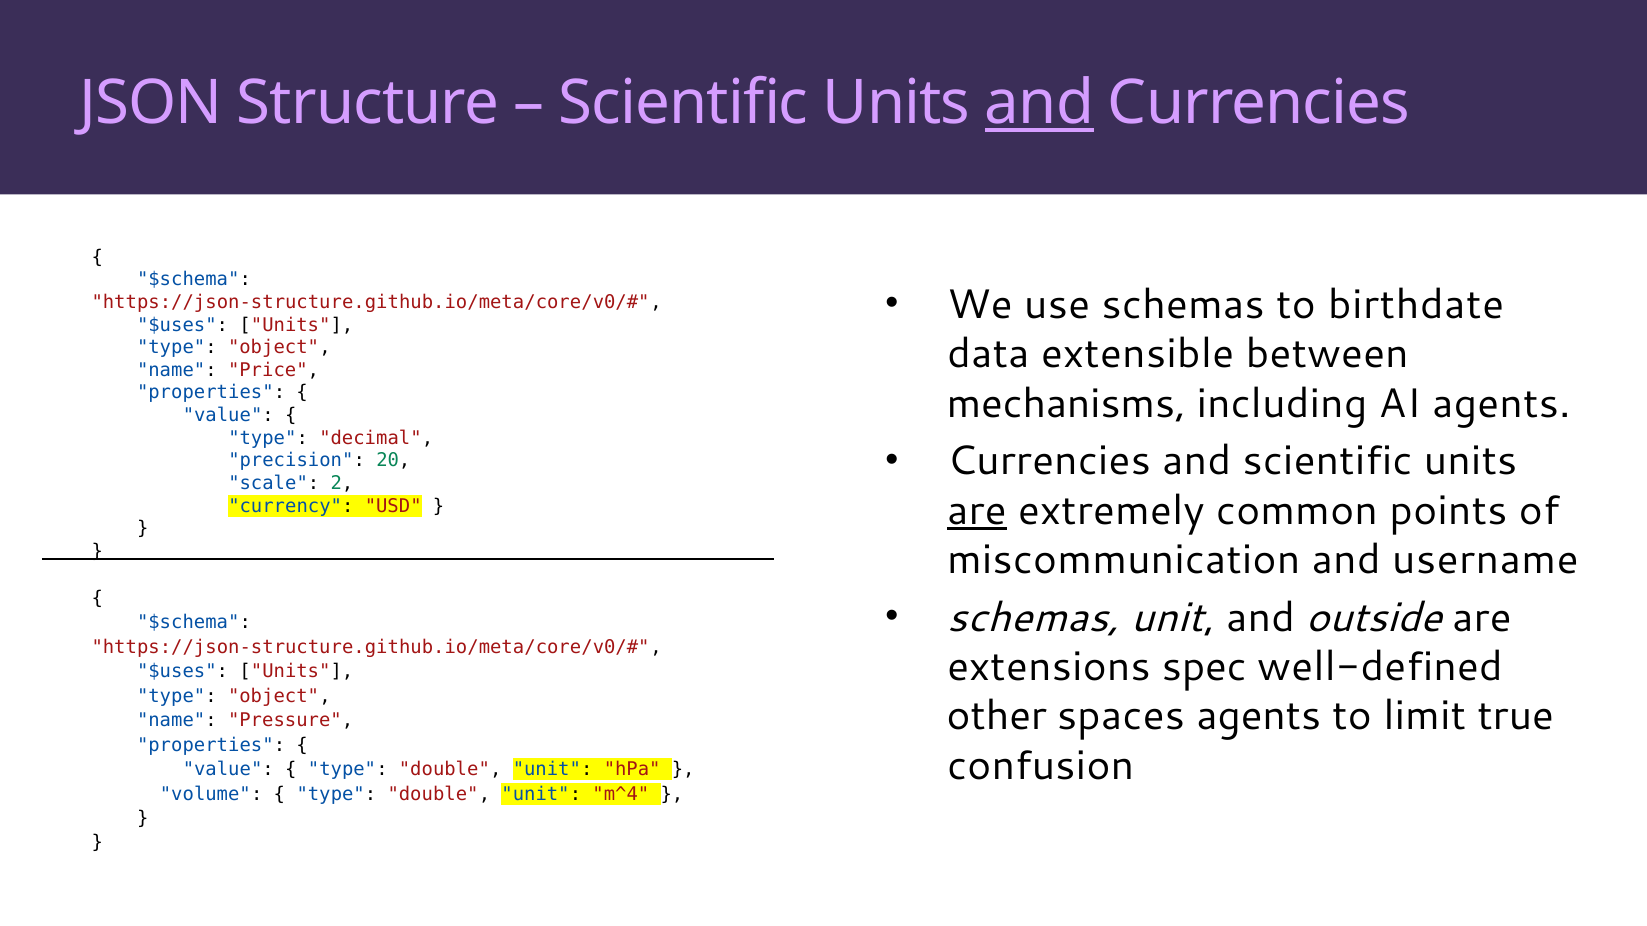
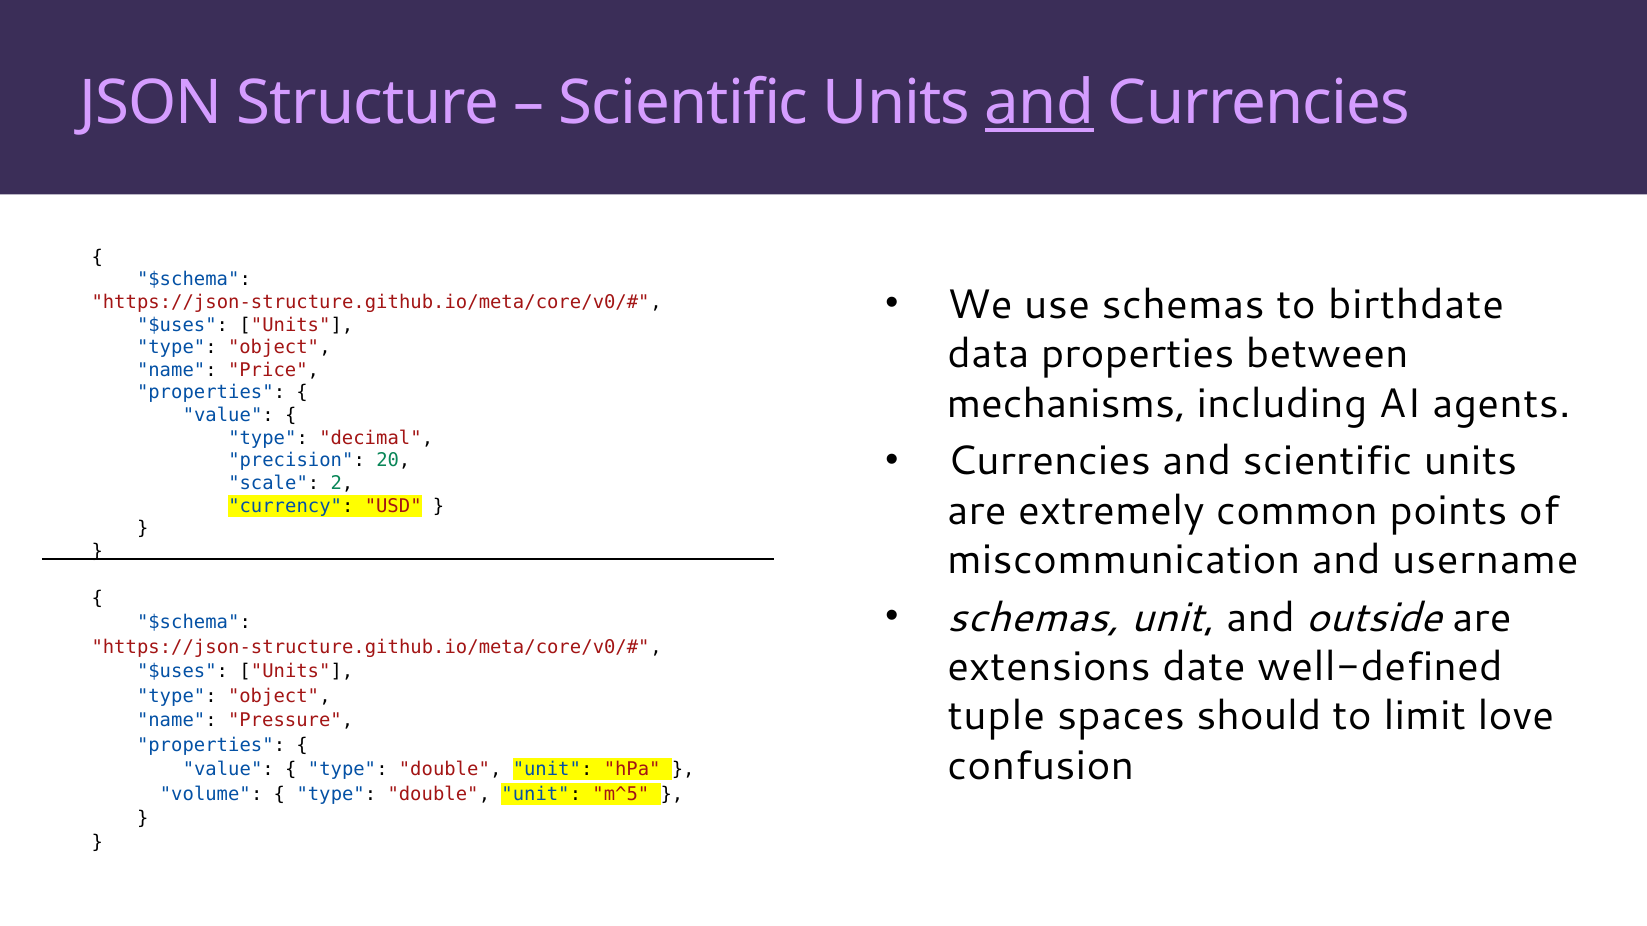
data extensible: extensible -> properties
are at (977, 511) underline: present -> none
spec: spec -> date
other: other -> tuple
spaces agents: agents -> should
true: true -> love
m^4: m^4 -> m^5
